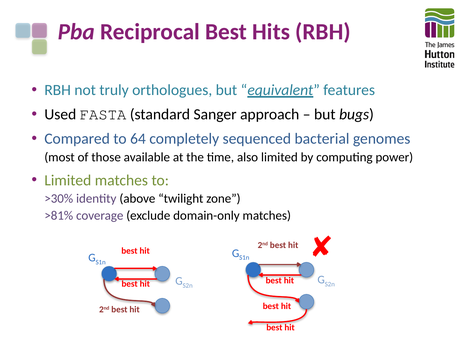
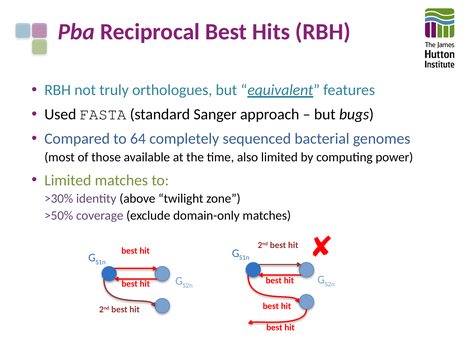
>81%: >81% -> >50%
